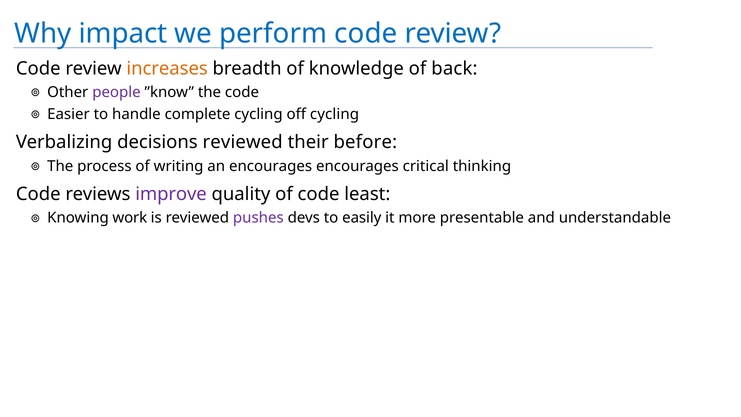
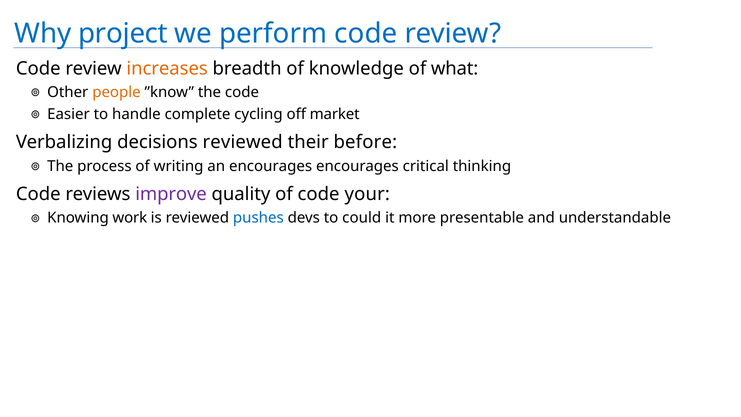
impact: impact -> project
back: back -> what
people colour: purple -> orange
off cycling: cycling -> market
least: least -> your
pushes colour: purple -> blue
easily: easily -> could
